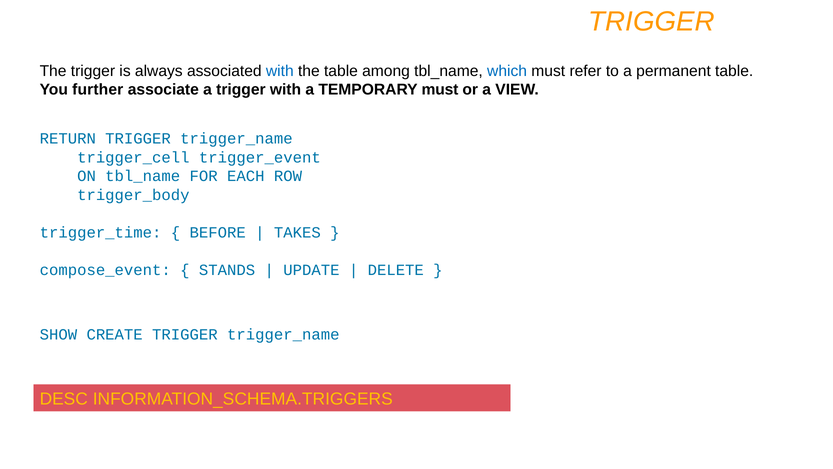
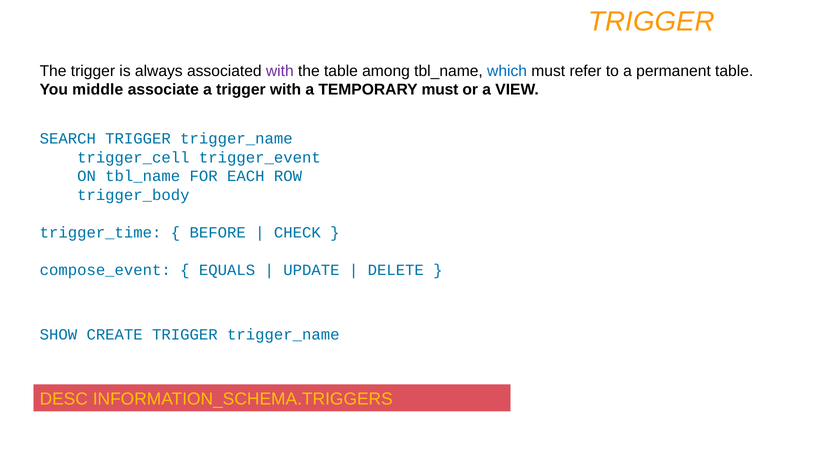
with at (280, 71) colour: blue -> purple
further: further -> middle
RETURN: RETURN -> SEARCH
TAKES: TAKES -> CHECK
STANDS: STANDS -> EQUALS
